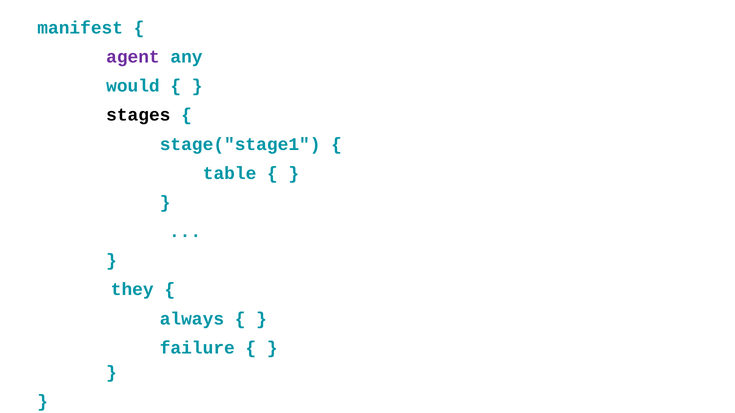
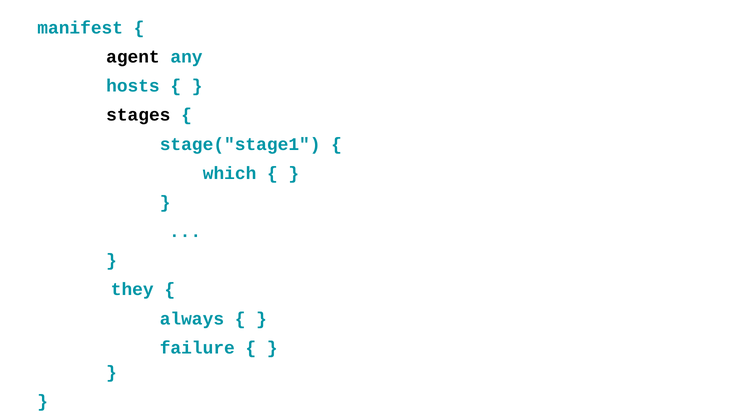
agent colour: purple -> black
would: would -> hosts
table: table -> which
